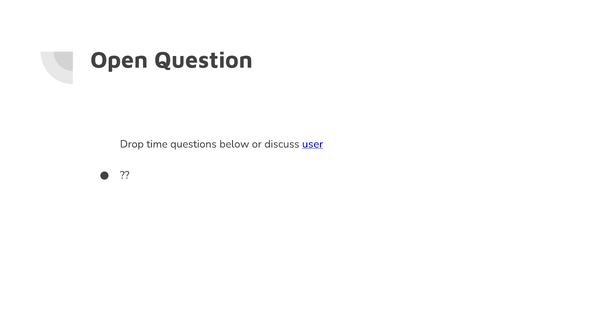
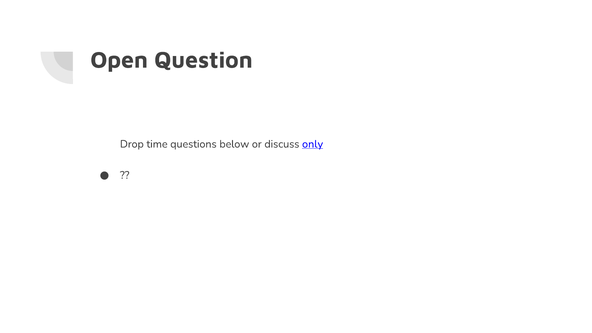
user: user -> only
